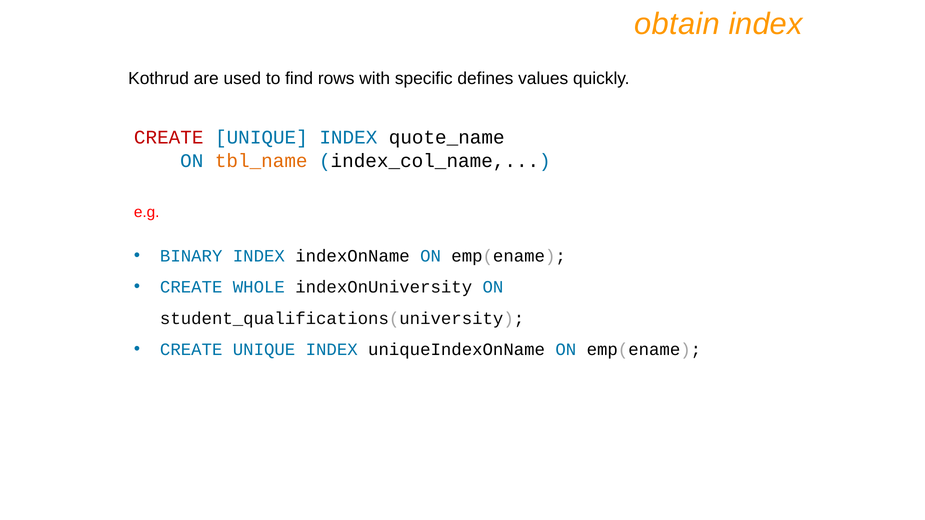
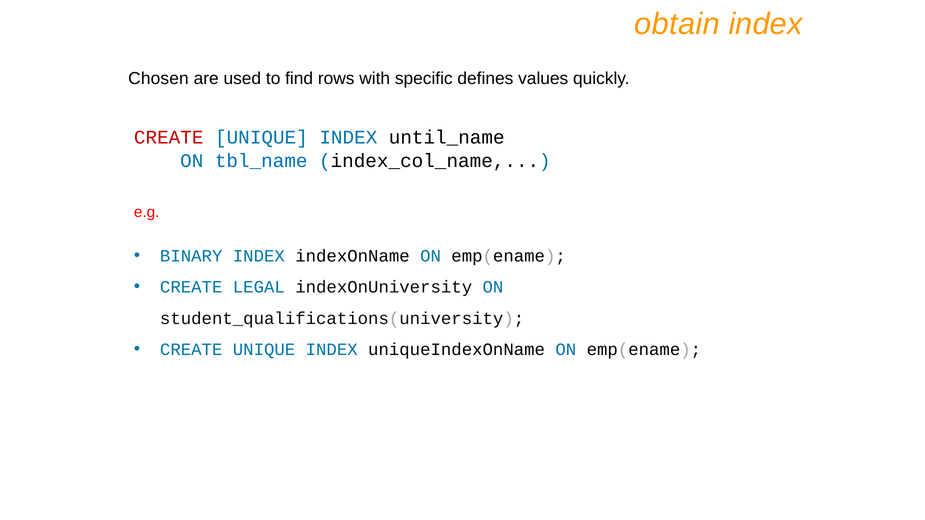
Kothrud: Kothrud -> Chosen
quote_name: quote_name -> until_name
tbl_name colour: orange -> blue
WHOLE: WHOLE -> LEGAL
